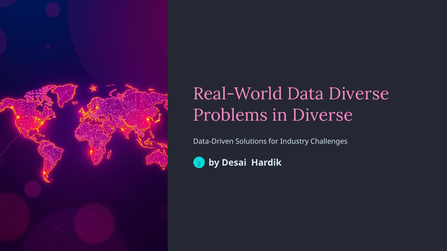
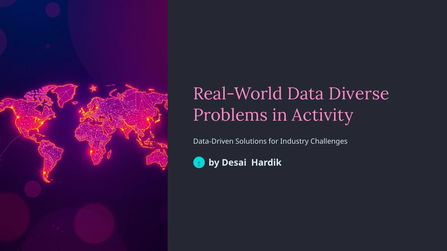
in Diverse: Diverse -> Activity
